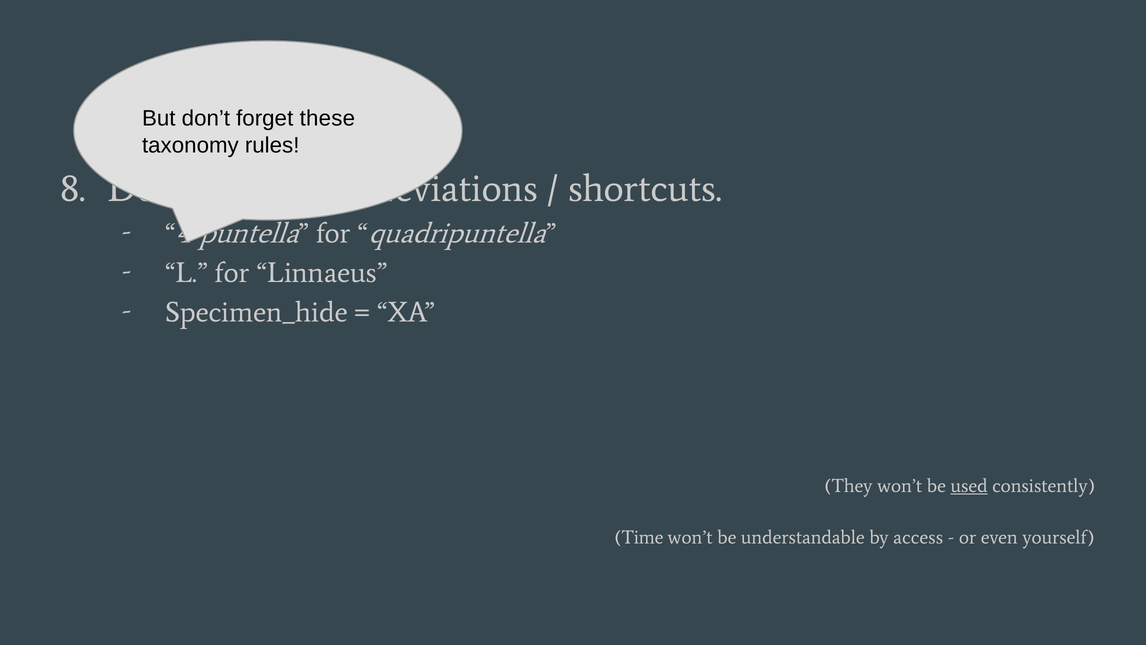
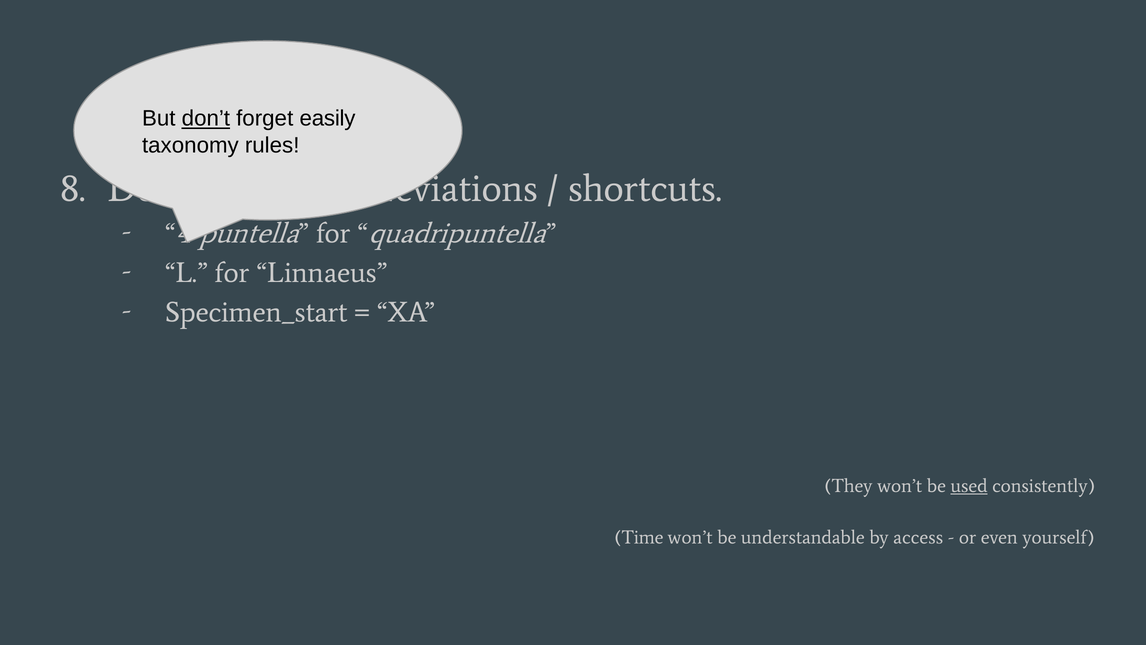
don’t underline: none -> present
these: these -> easily
Specimen_hide: Specimen_hide -> Specimen_start
